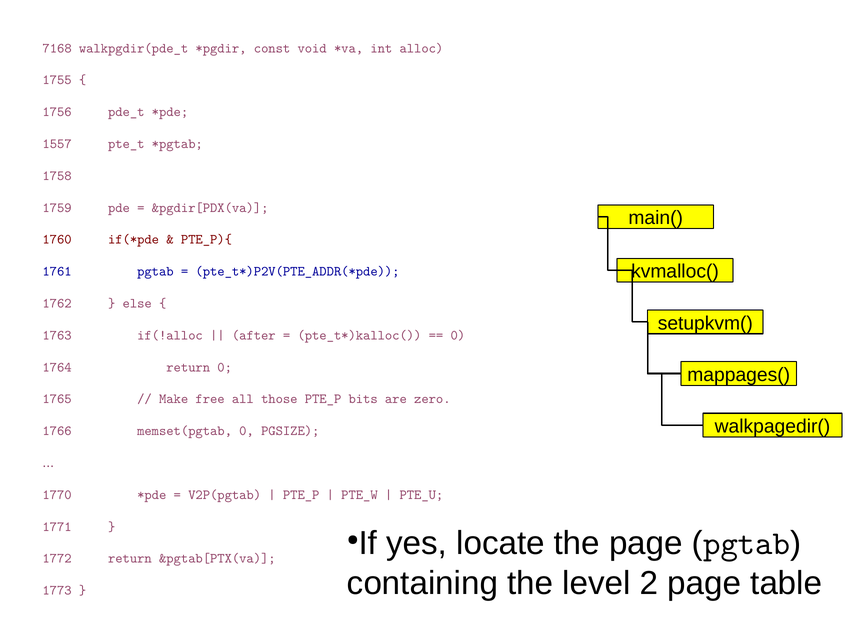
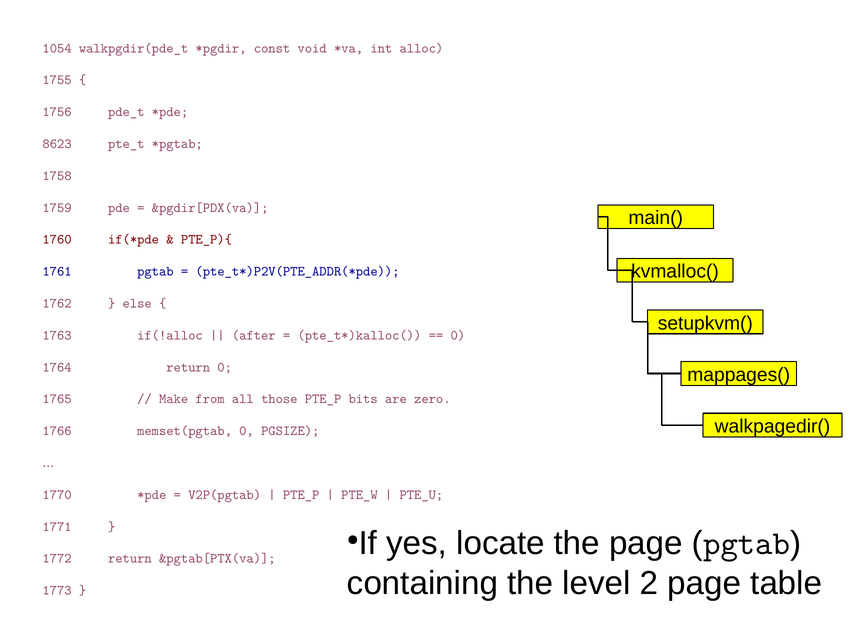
7168: 7168 -> 1054
1557: 1557 -> 8623
free: free -> from
